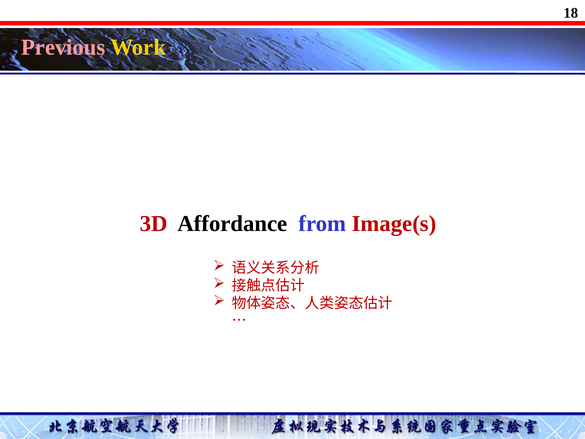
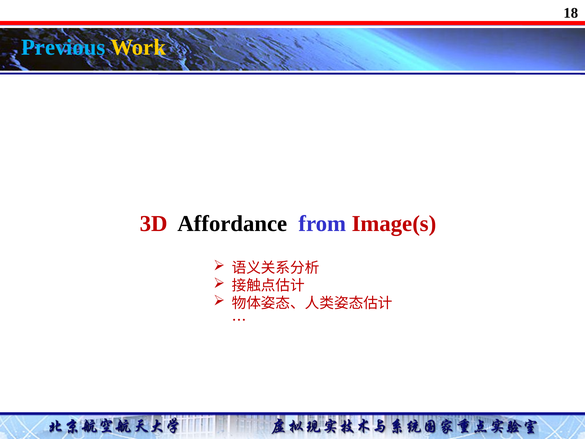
Previous colour: pink -> light blue
